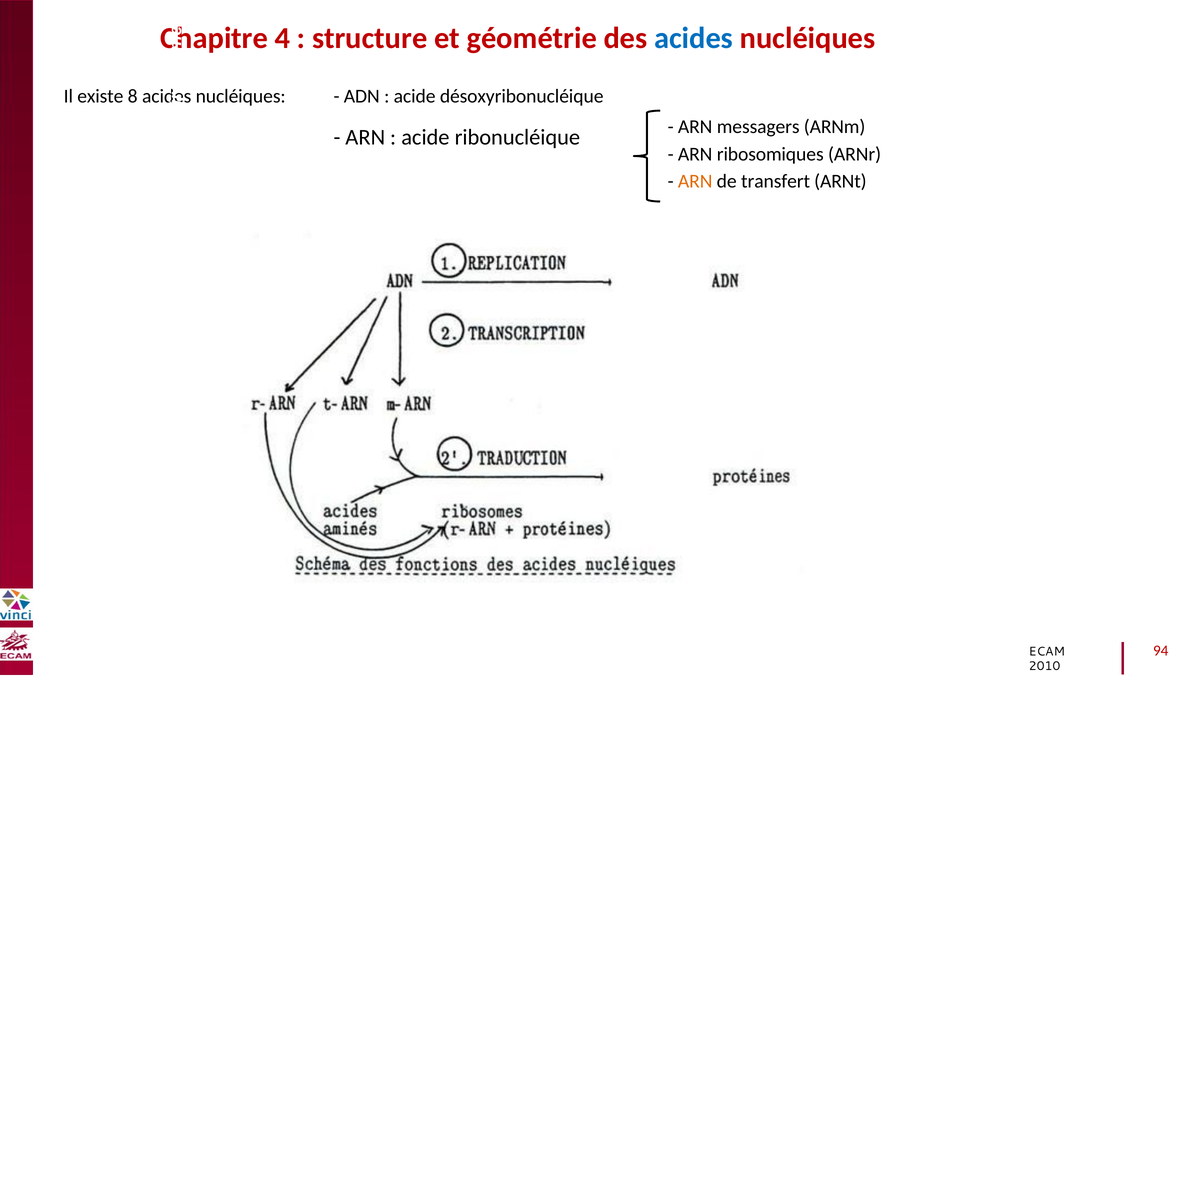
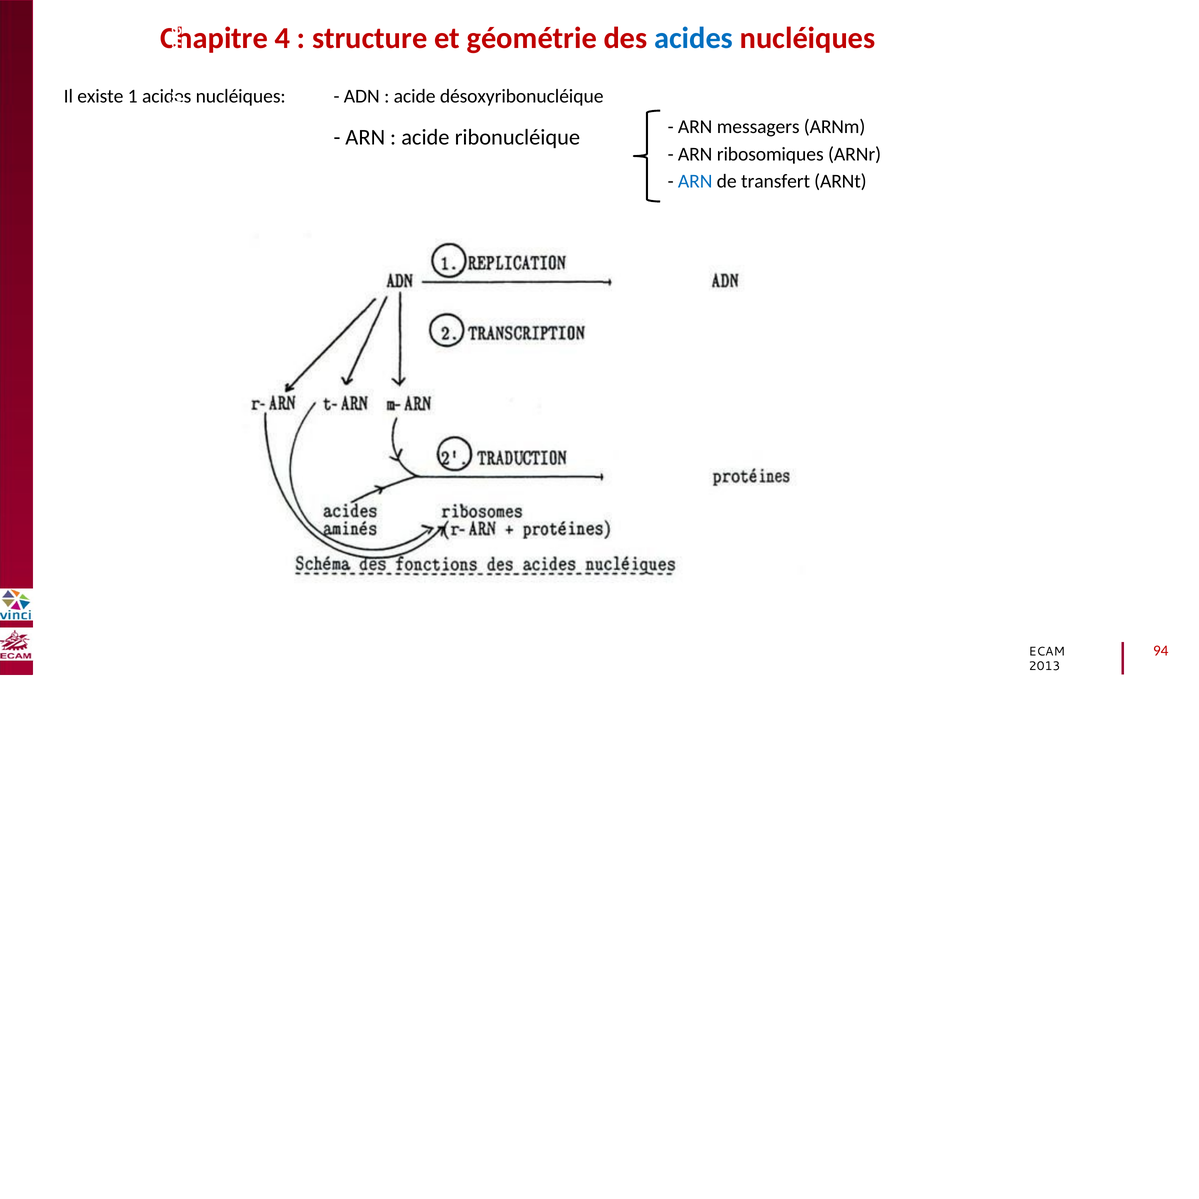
8: 8 -> 1
ARN at (695, 181) colour: orange -> blue
2010: 2010 -> 2013
